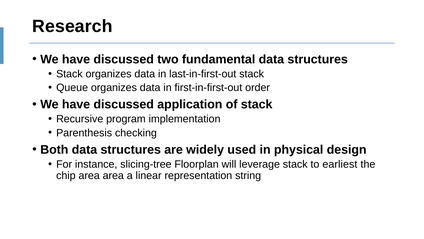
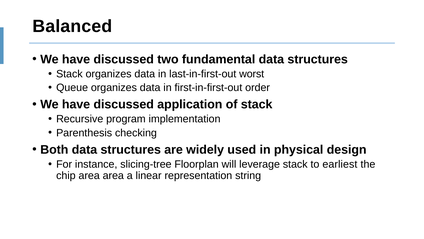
Research: Research -> Balanced
last-in-first-out stack: stack -> worst
